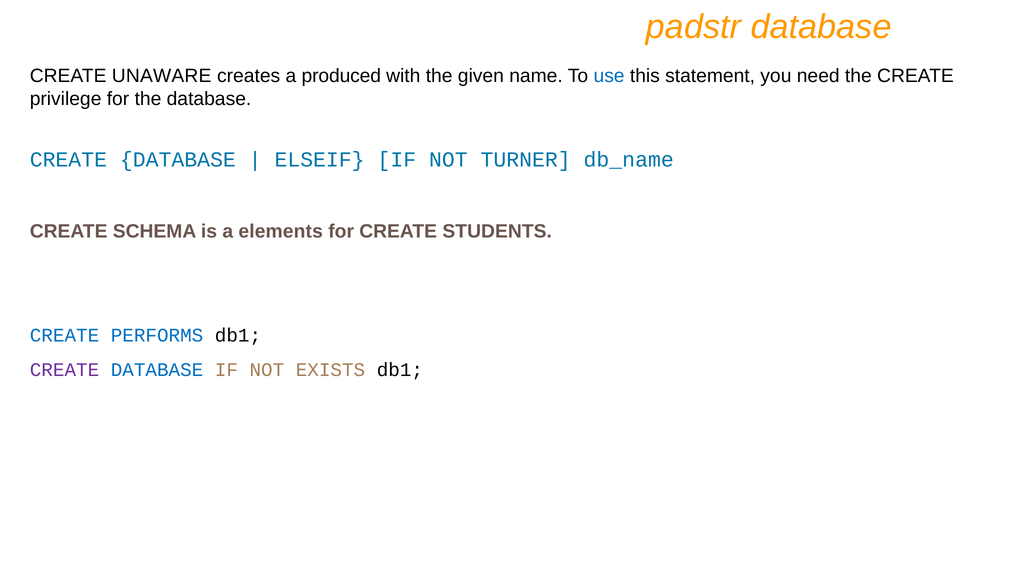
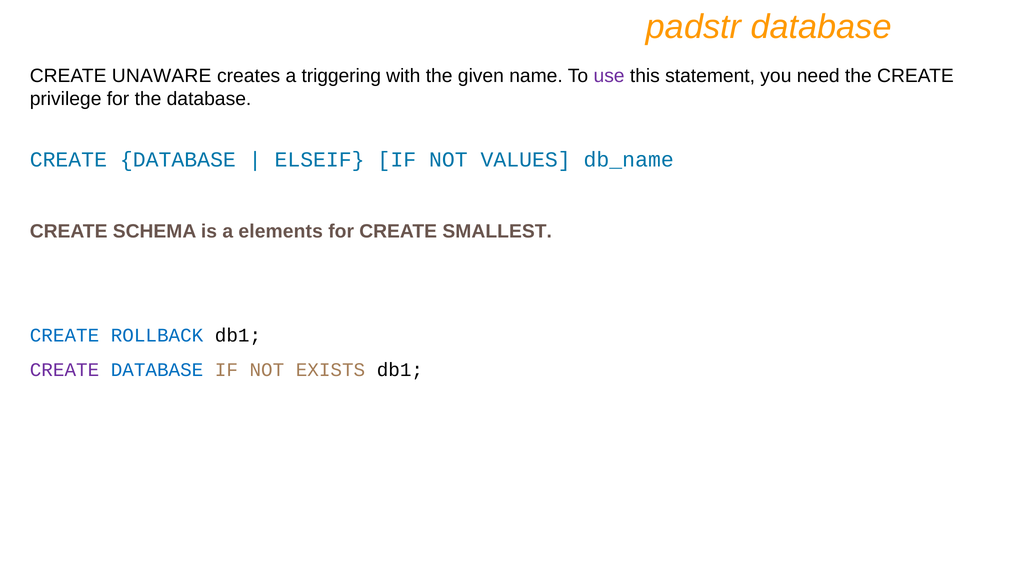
produced: produced -> triggering
use colour: blue -> purple
TURNER: TURNER -> VALUES
STUDENTS: STUDENTS -> SMALLEST
PERFORMS: PERFORMS -> ROLLBACK
